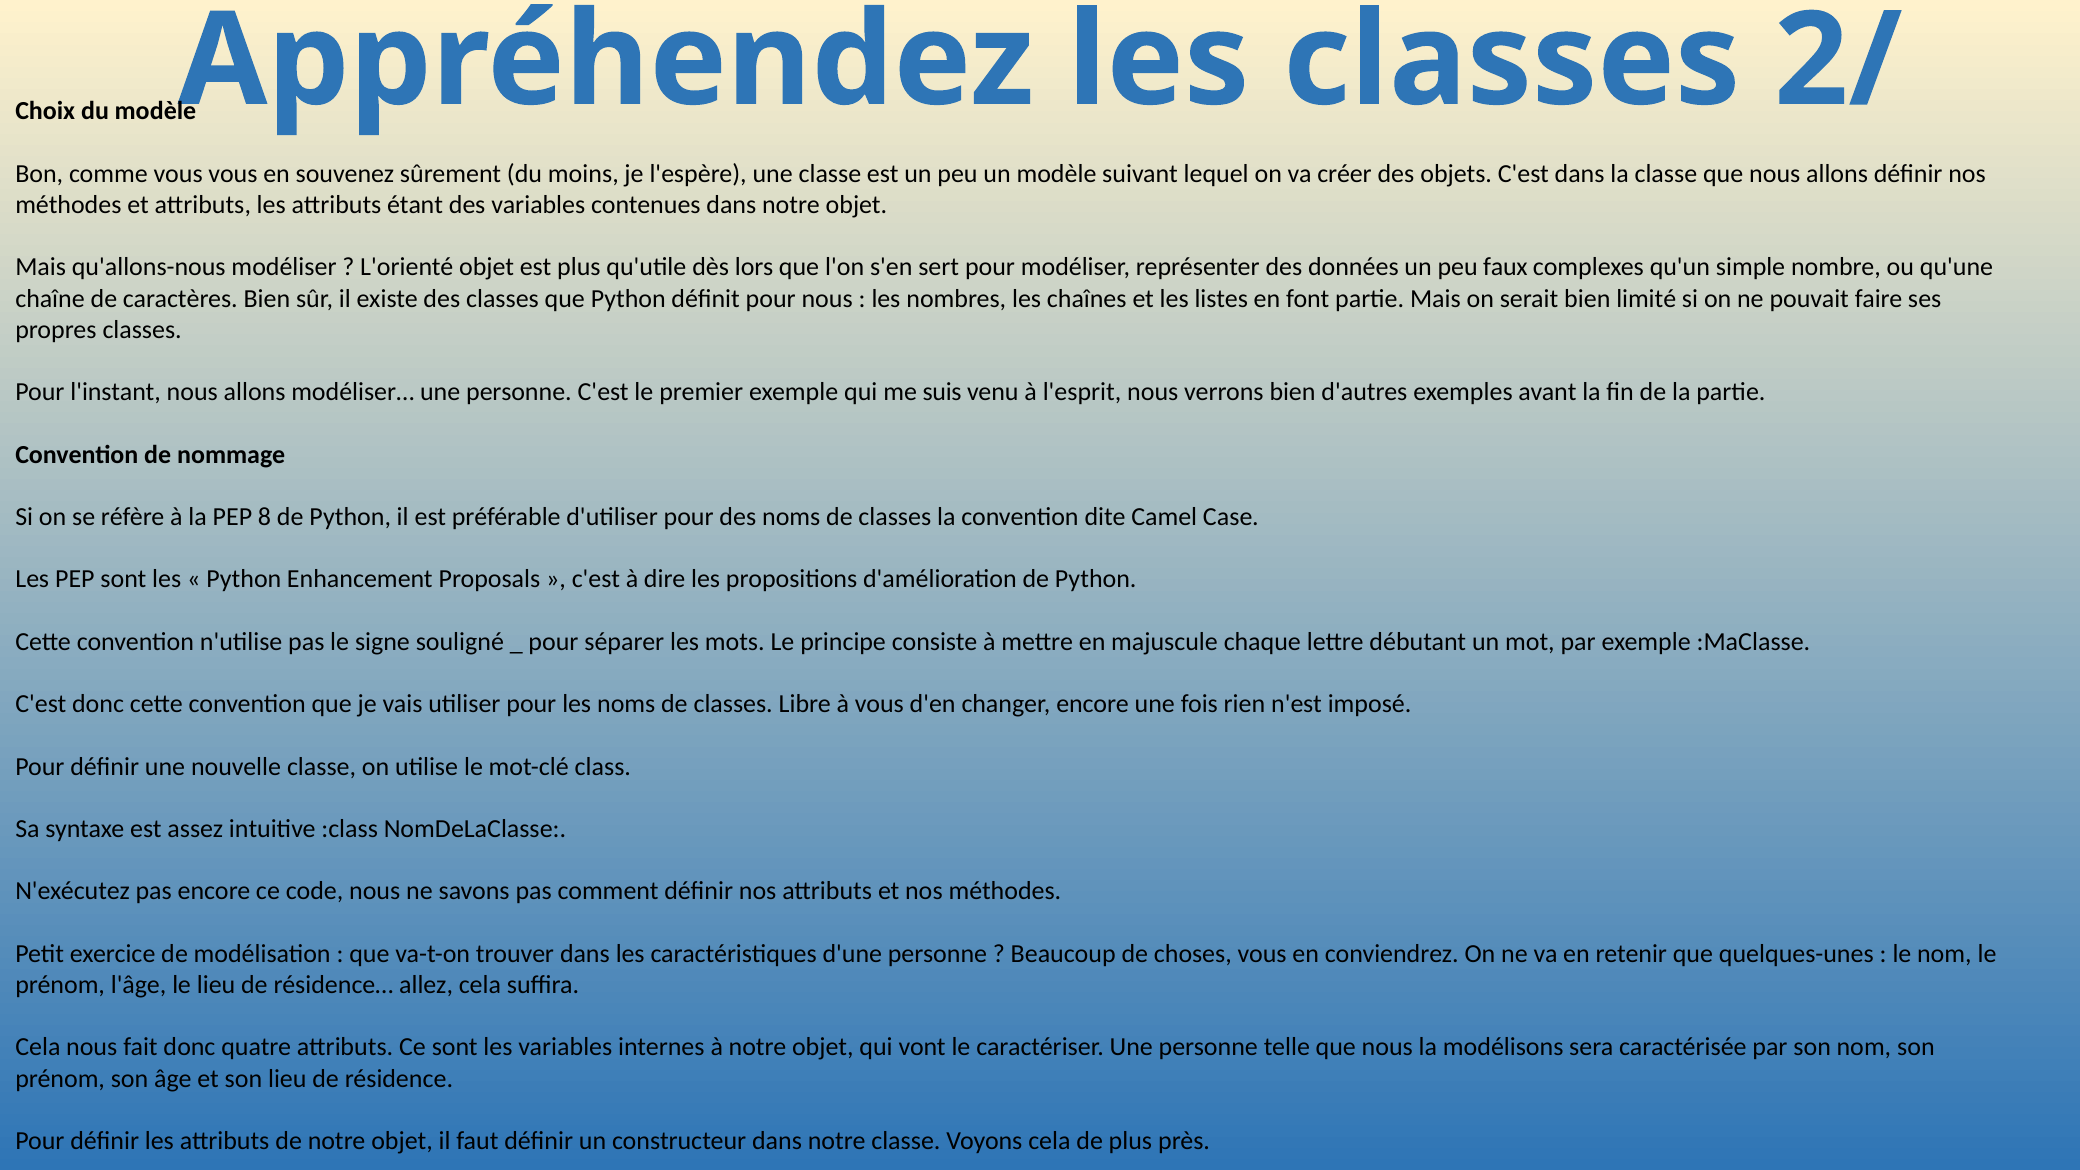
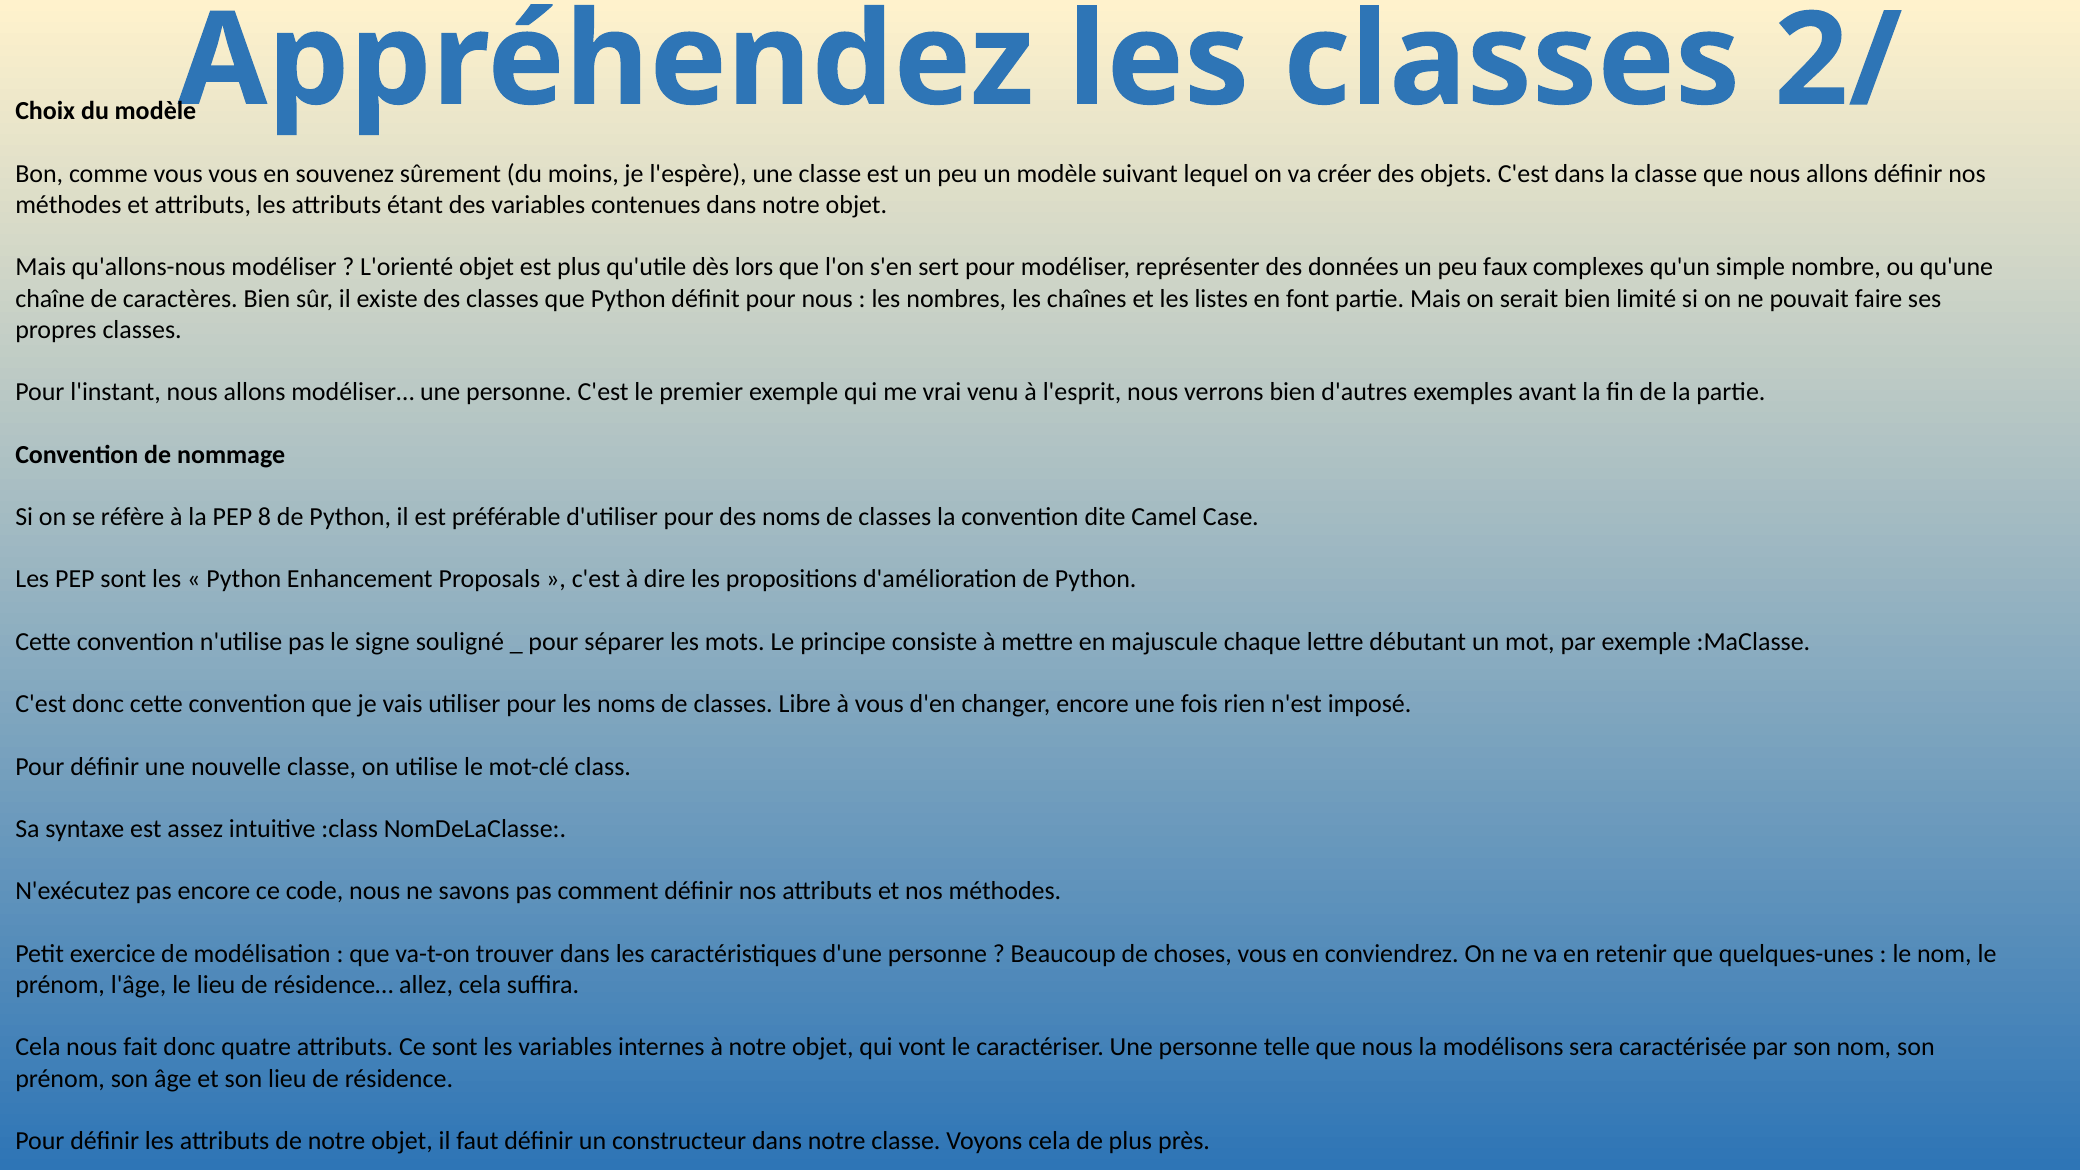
suis: suis -> vrai
